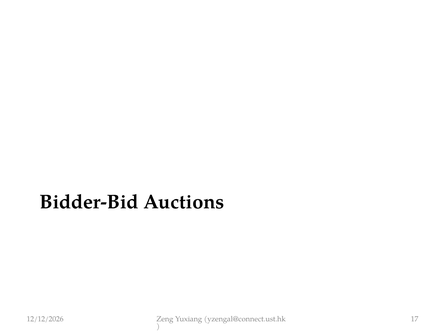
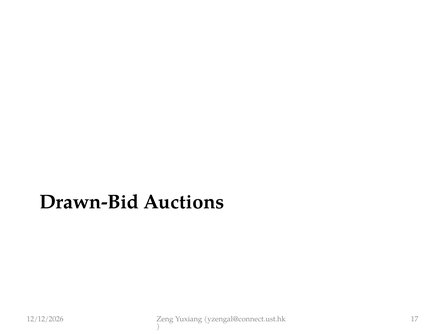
Bidder-Bid: Bidder-Bid -> Drawn-Bid
